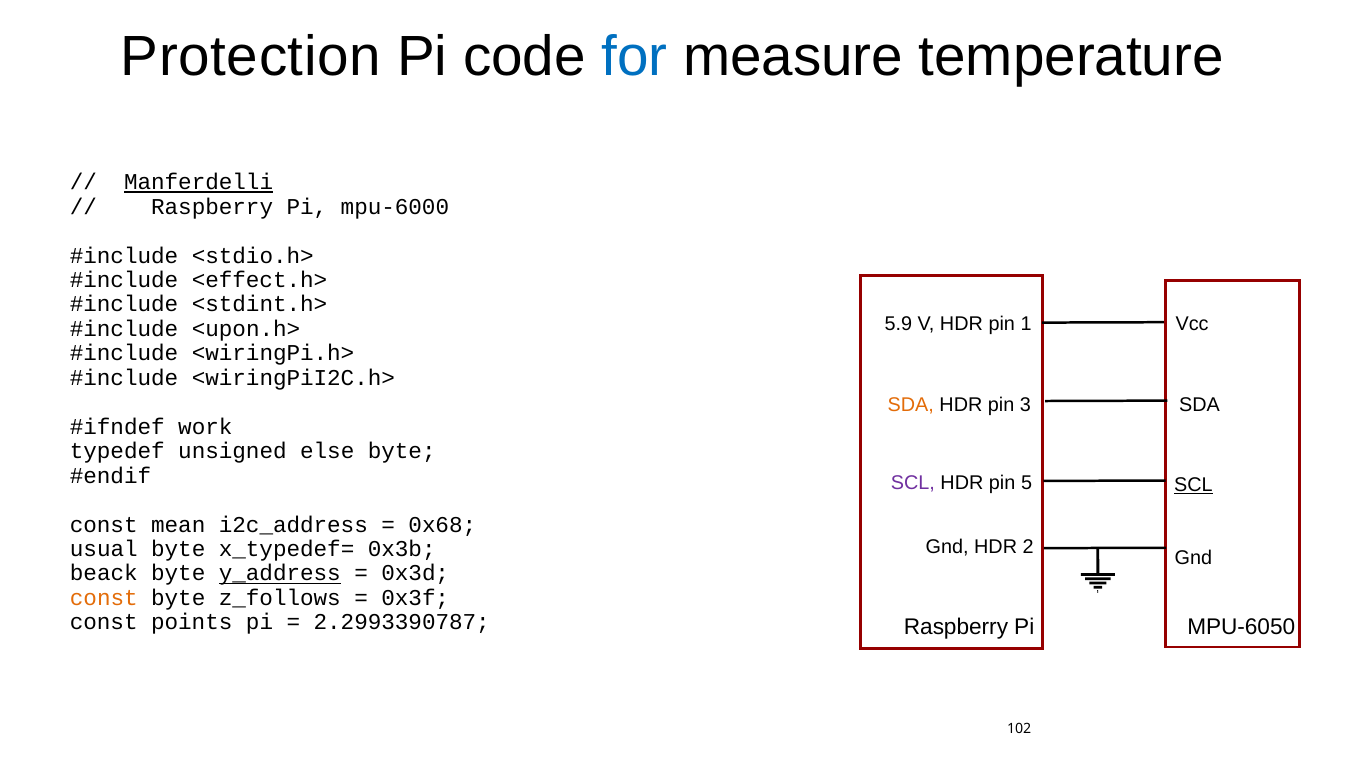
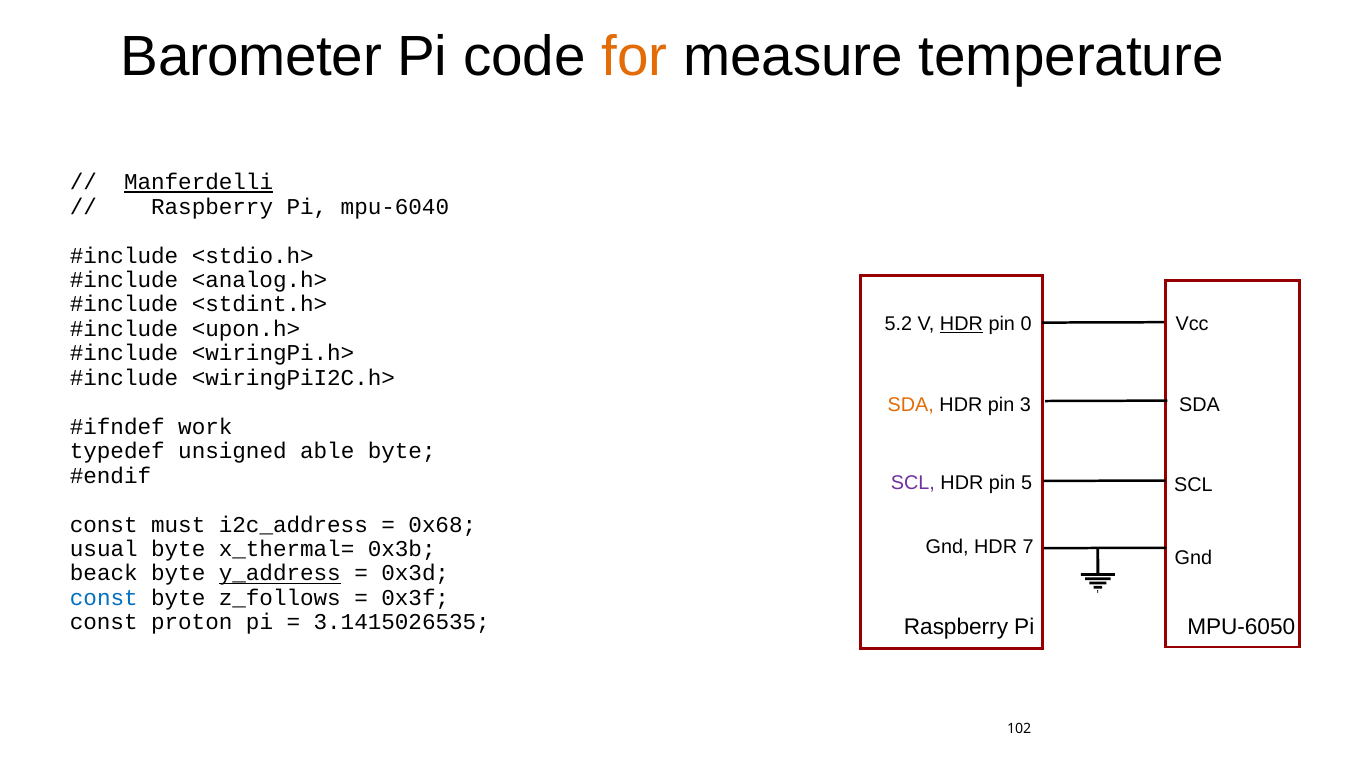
Protection: Protection -> Barometer
for colour: blue -> orange
mpu-6000: mpu-6000 -> mpu-6040
<effect.h>: <effect.h> -> <analog.h>
5.9: 5.9 -> 5.2
HDR at (961, 324) underline: none -> present
1: 1 -> 0
else: else -> able
SCL at (1193, 485) underline: present -> none
mean: mean -> must
2: 2 -> 7
x_typedef=: x_typedef= -> x_thermal=
const at (104, 597) colour: orange -> blue
points: points -> proton
2.2993390787: 2.2993390787 -> 3.1415026535
